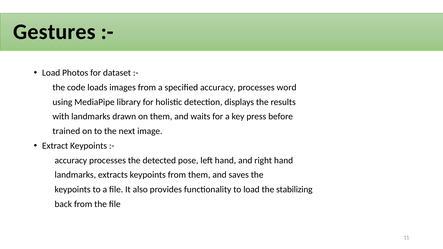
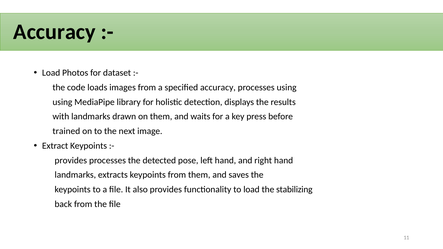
Gestures at (54, 32): Gestures -> Accuracy
processes word: word -> using
accuracy at (71, 160): accuracy -> provides
